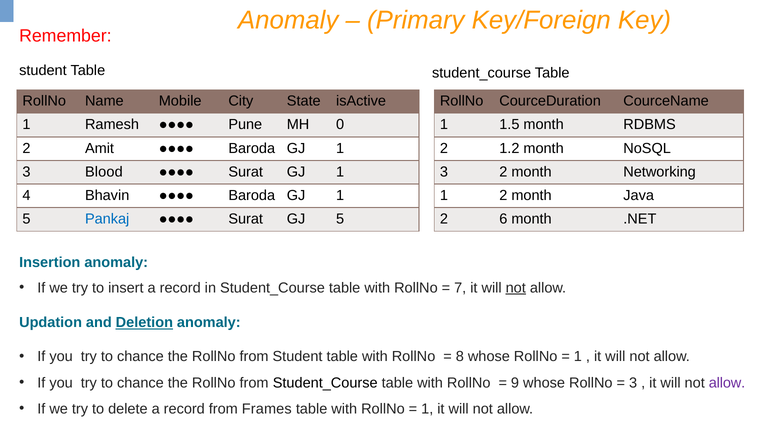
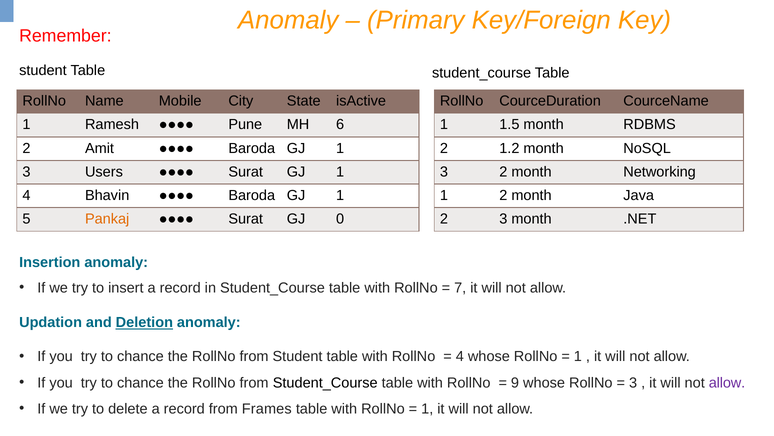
0: 0 -> 6
Blood: Blood -> Users
Pankaj colour: blue -> orange
GJ 5: 5 -> 0
2 6: 6 -> 3
not at (516, 287) underline: present -> none
8 at (460, 356): 8 -> 4
